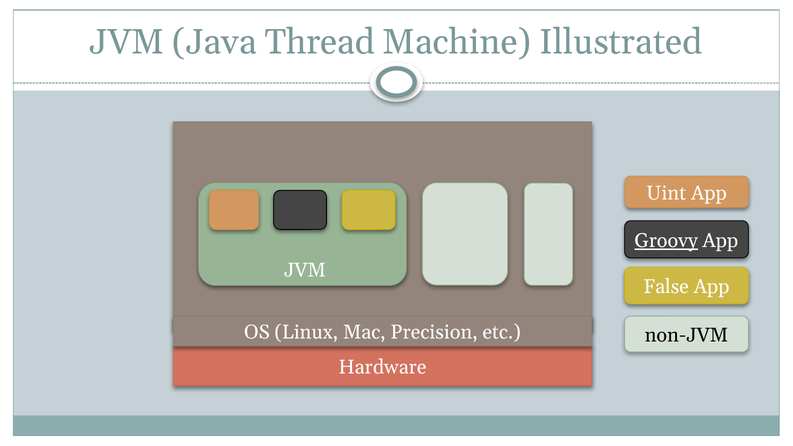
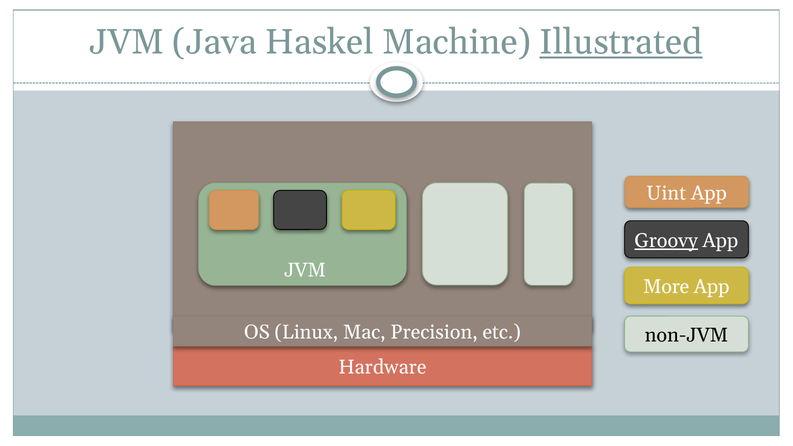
Thread: Thread -> Haskel
Illustrated underline: none -> present
False: False -> More
